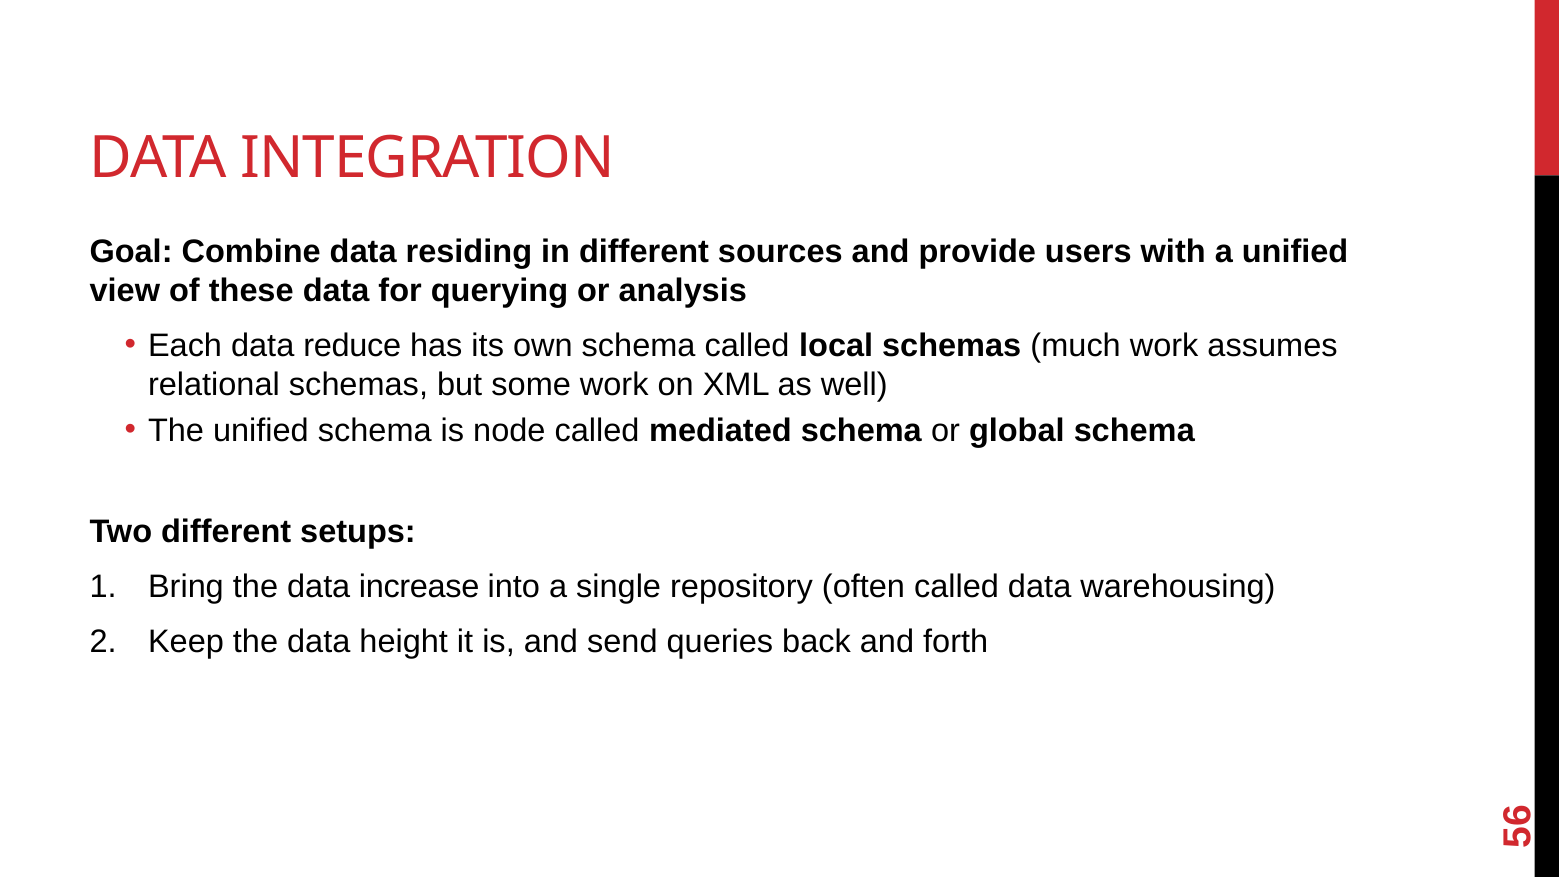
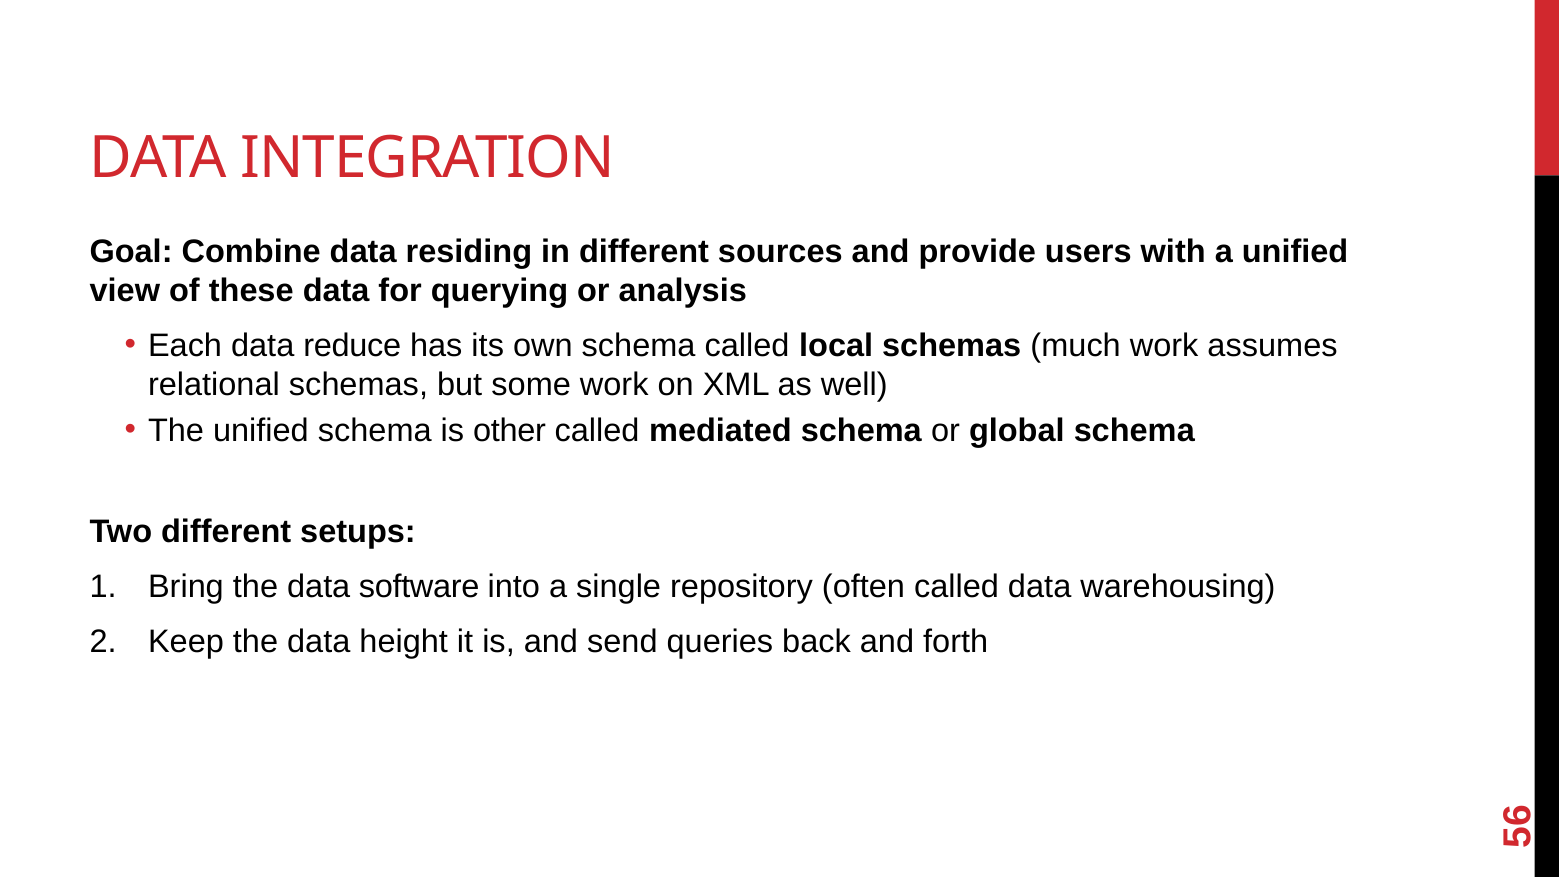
node: node -> other
increase: increase -> software
